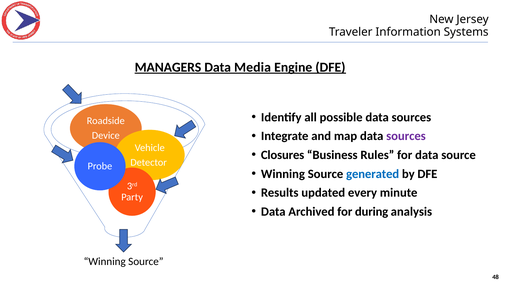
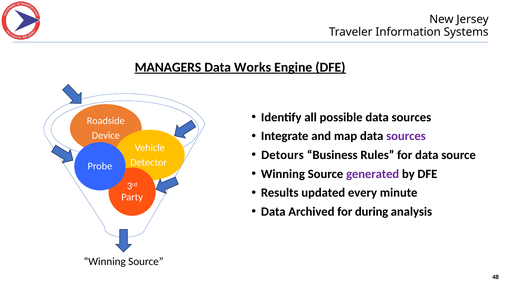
Media: Media -> Works
Closures: Closures -> Detours
generated colour: blue -> purple
